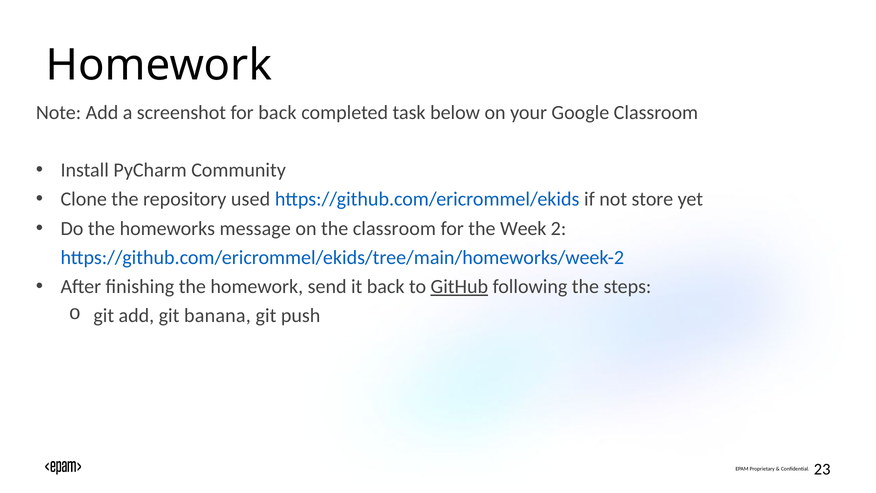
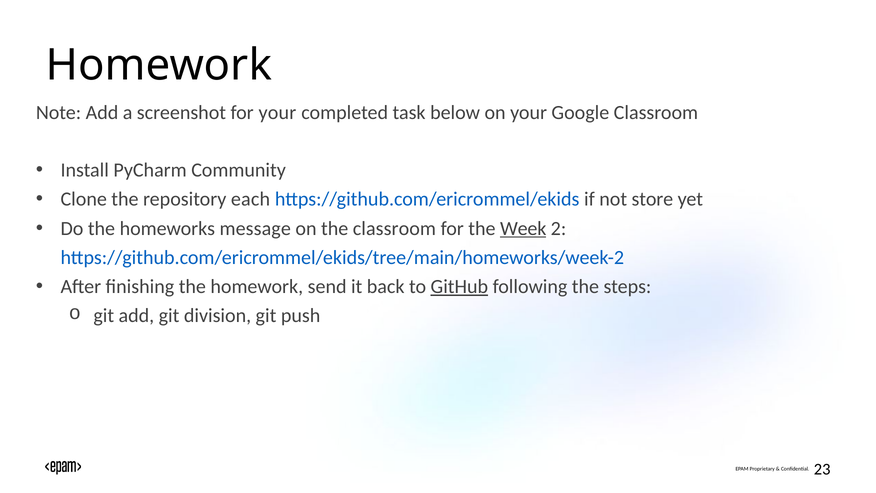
for back: back -> your
used: used -> each
Week underline: none -> present
banana: banana -> division
